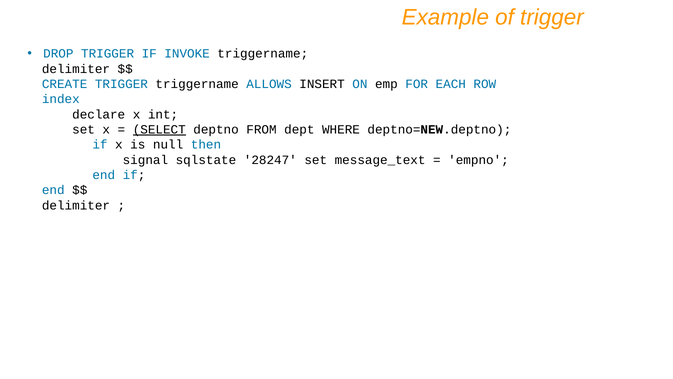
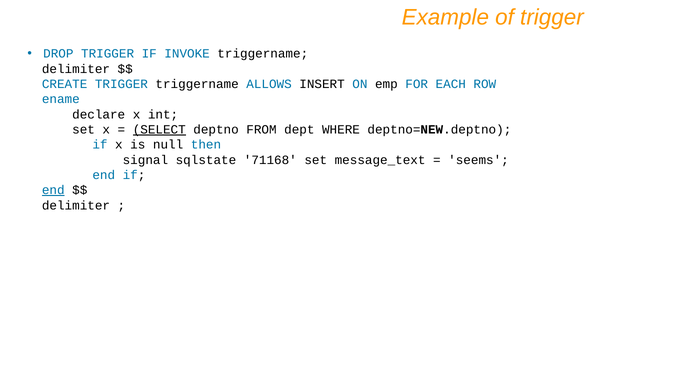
index: index -> ename
28247: 28247 -> 71168
empno: empno -> seems
end at (53, 190) underline: none -> present
